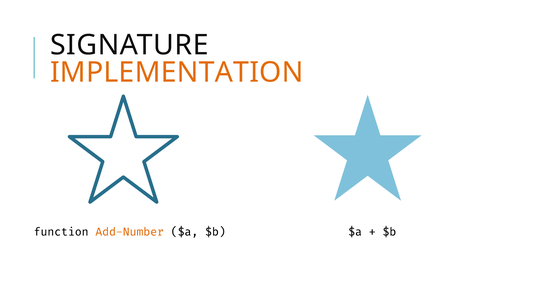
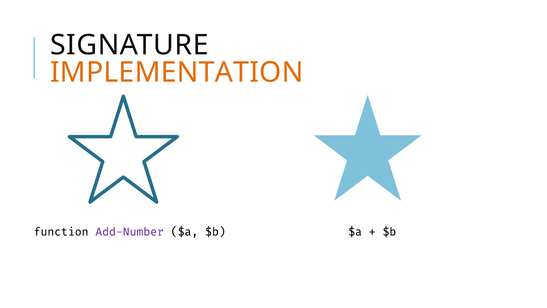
Add-Number colour: orange -> purple
